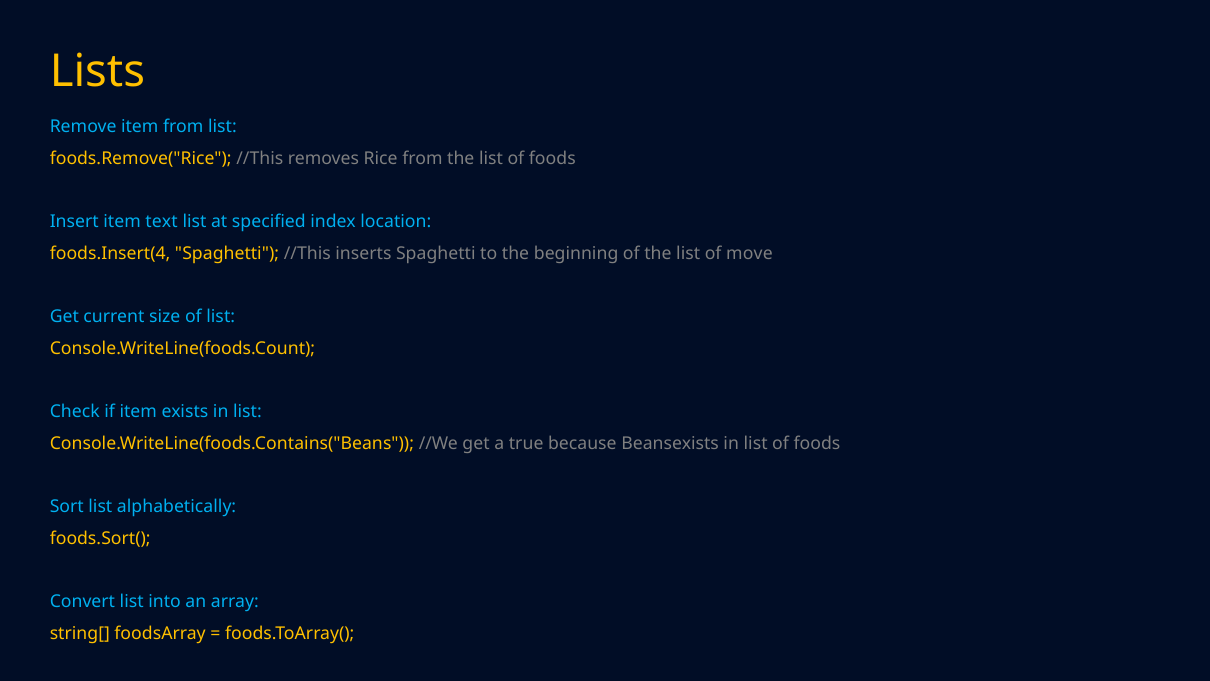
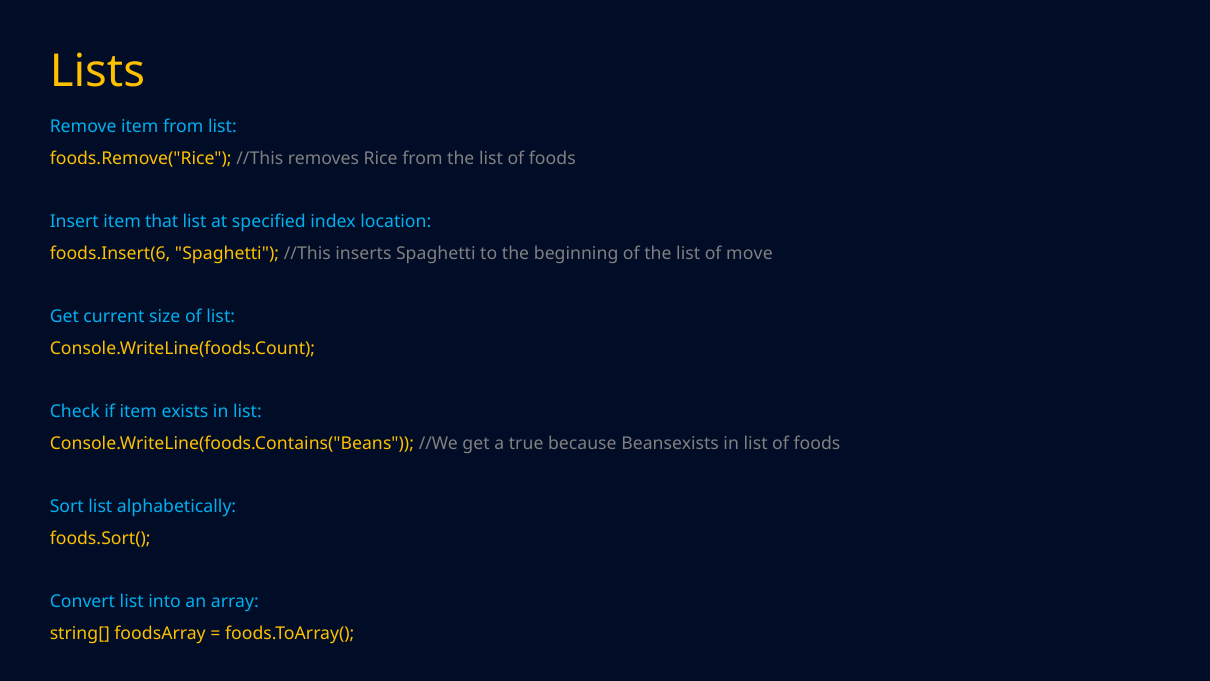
text: text -> that
foods.Insert(4: foods.Insert(4 -> foods.Insert(6
